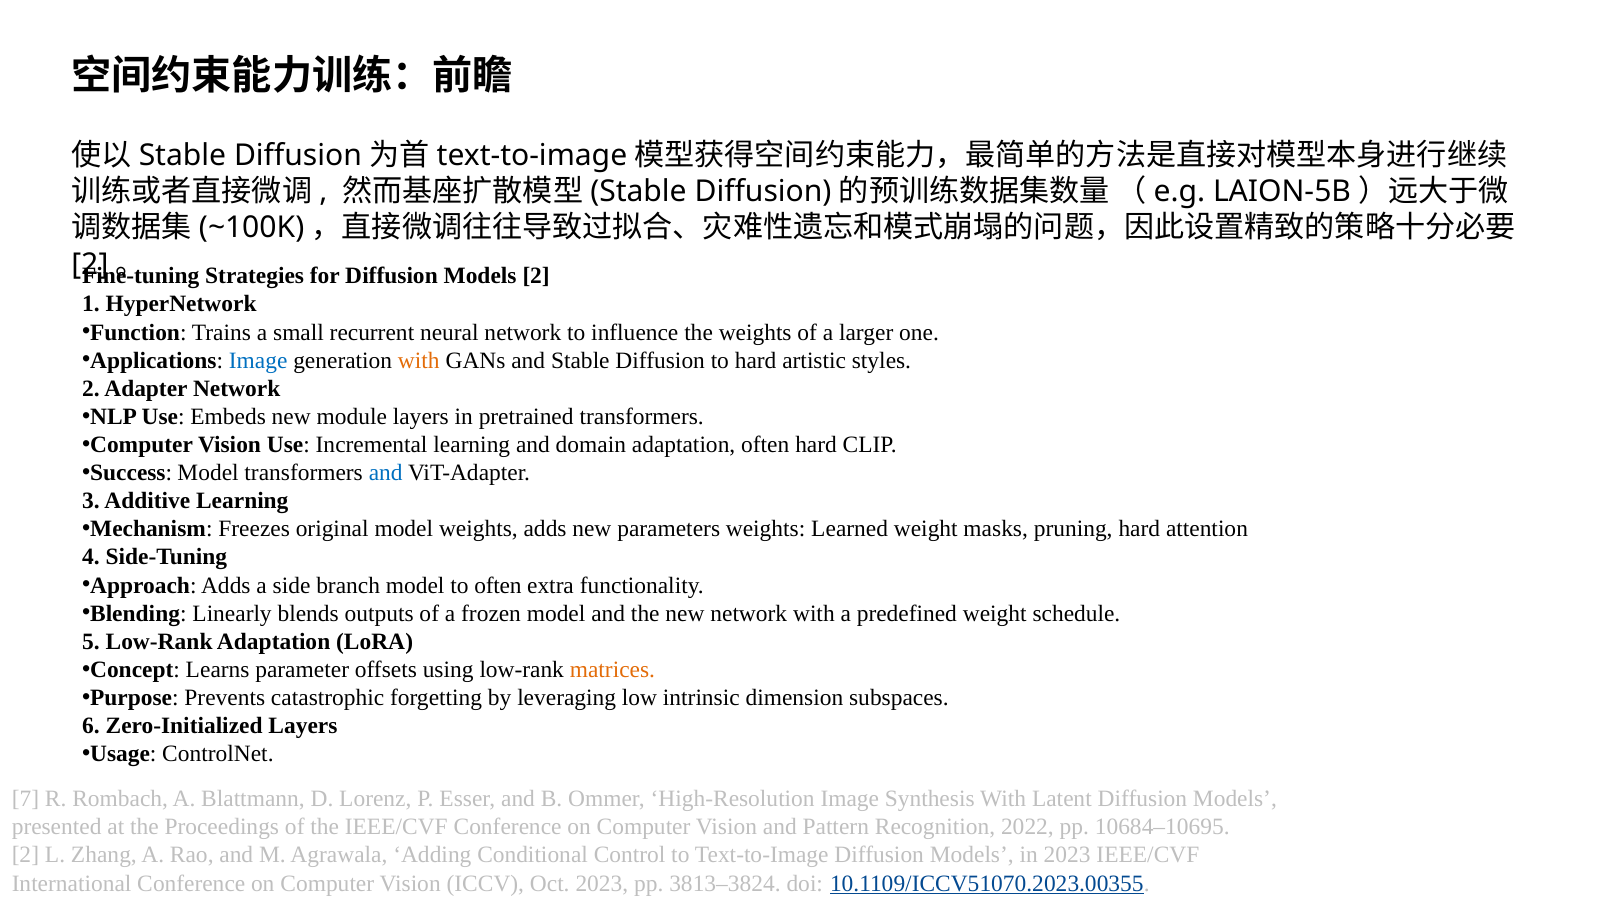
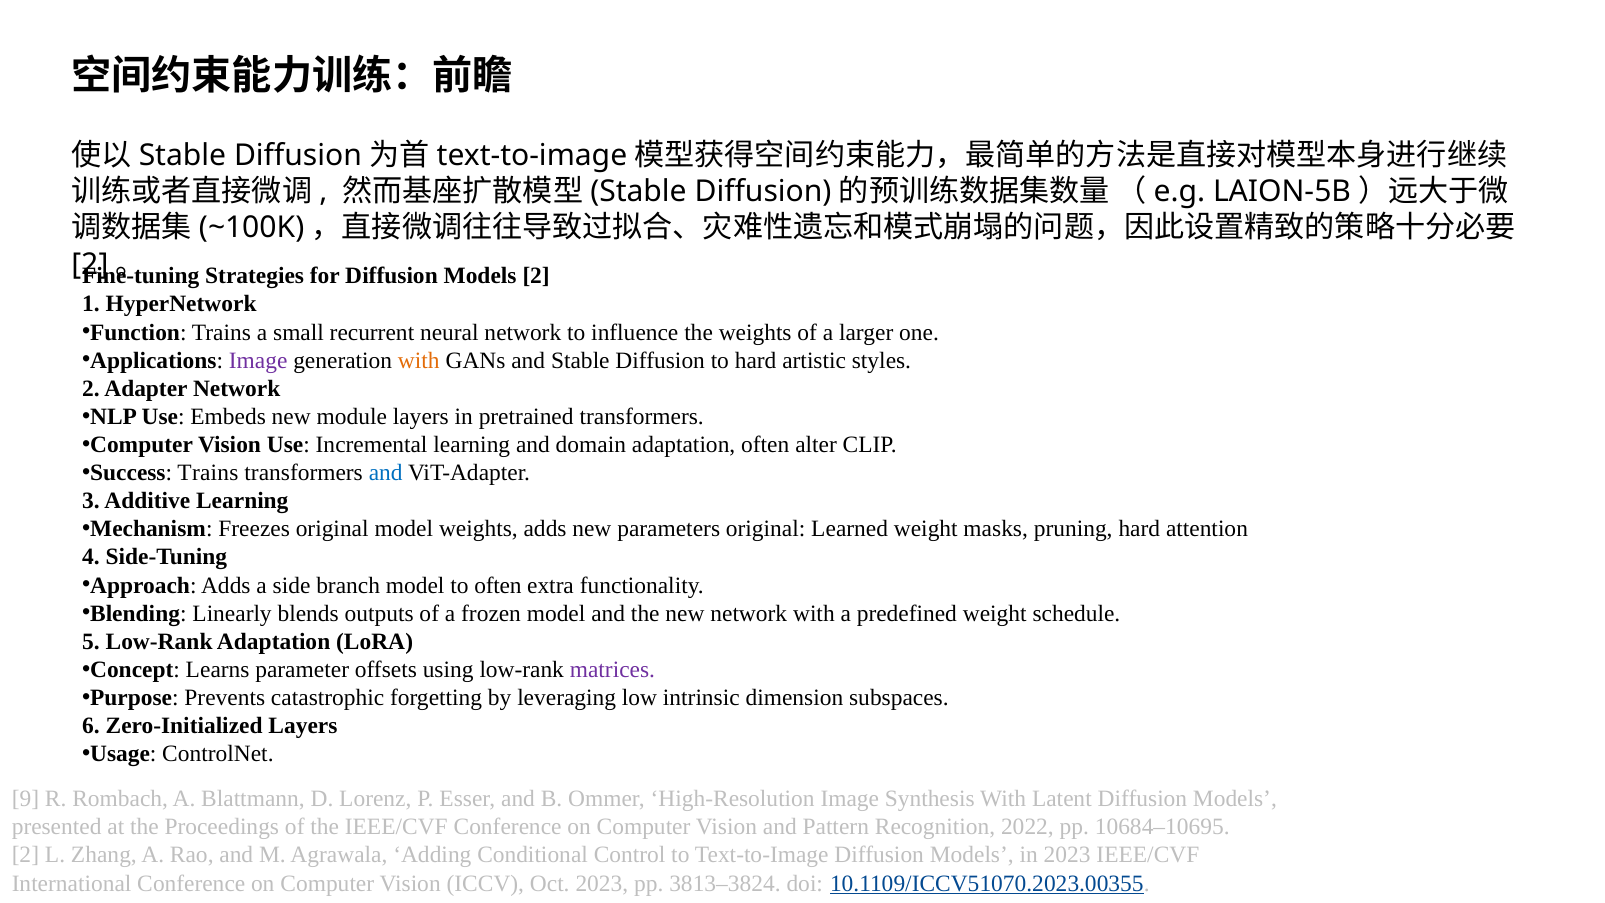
Image at (258, 360) colour: blue -> purple
often hard: hard -> alter
Success Model: Model -> Trains
parameters weights: weights -> original
matrices colour: orange -> purple
7: 7 -> 9
